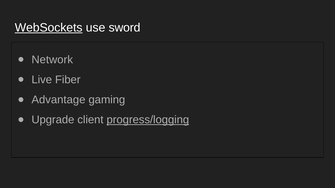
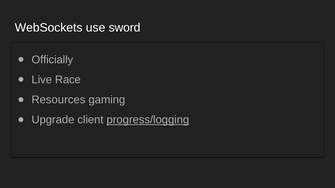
WebSockets underline: present -> none
Network: Network -> Officially
Fiber: Fiber -> Race
Advantage: Advantage -> Resources
